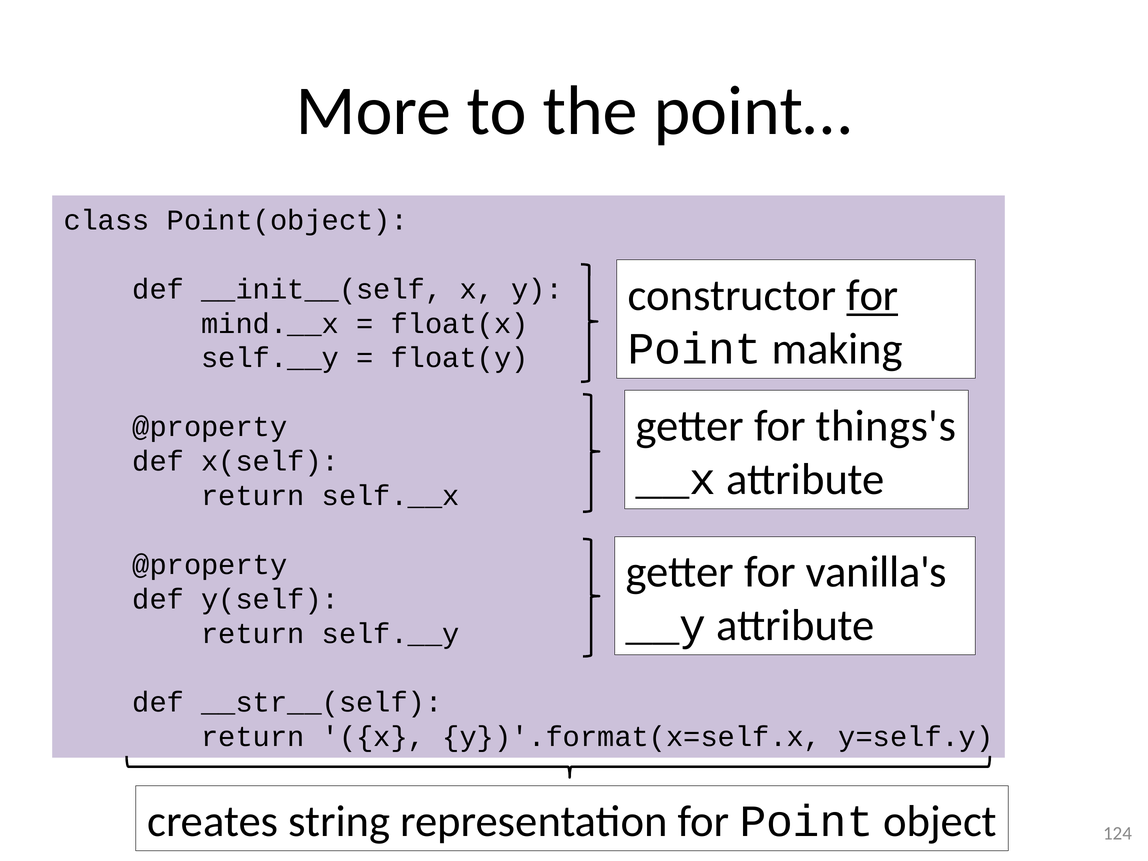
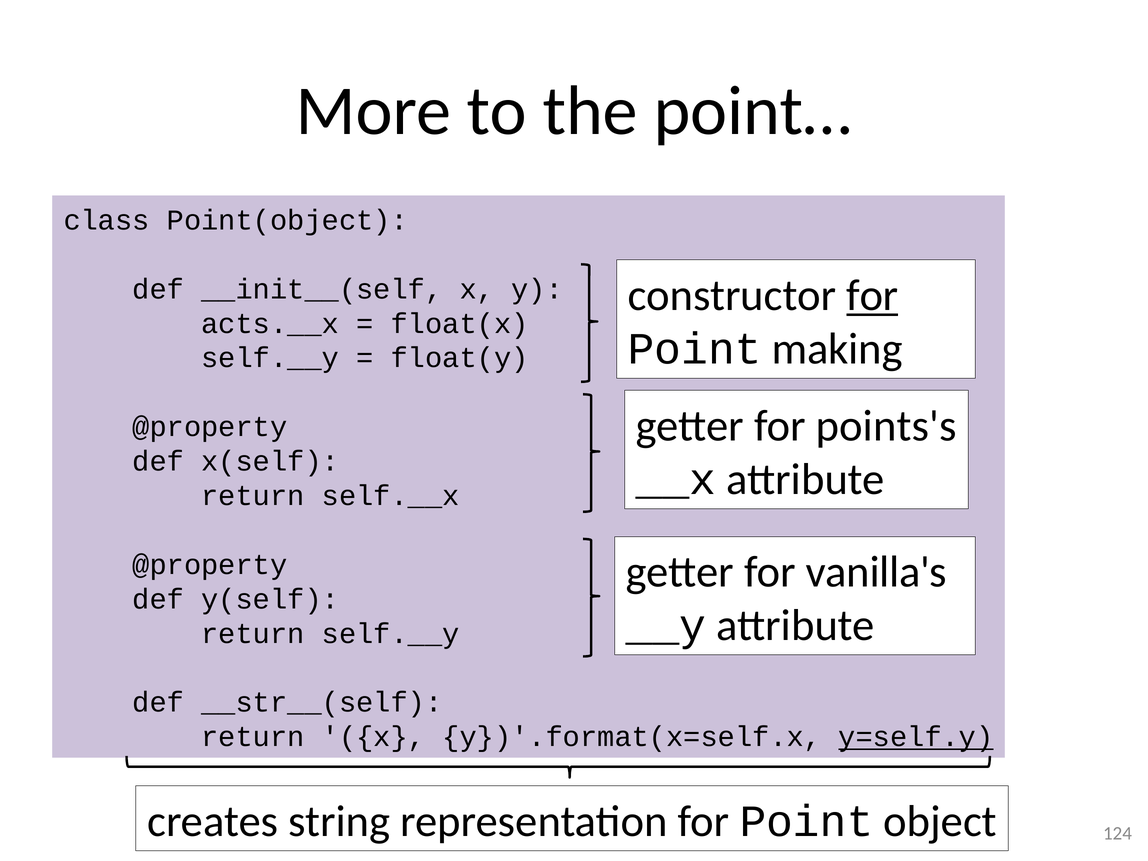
mind.__x: mind.__x -> acts.__x
things's: things's -> points's
y=self.y underline: none -> present
